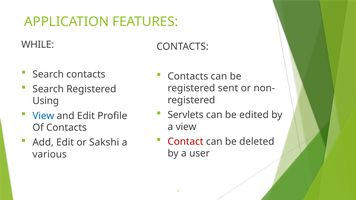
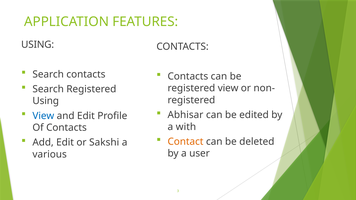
WHILE at (38, 45): WHILE -> USING
registered sent: sent -> view
Servlets: Servlets -> Abhisar
a view: view -> with
Contact colour: red -> orange
